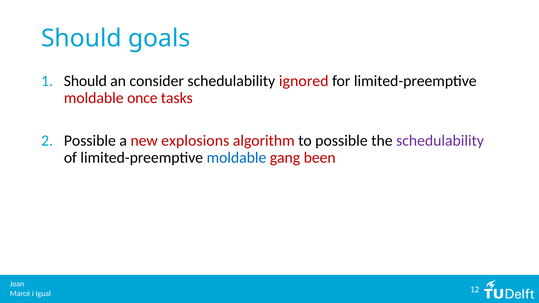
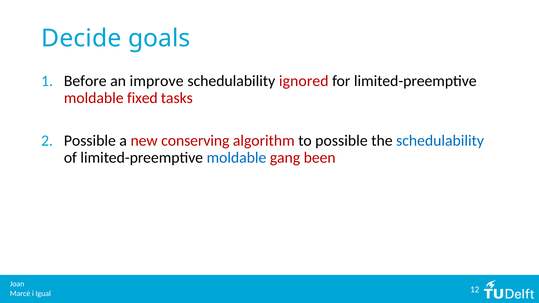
Should at (81, 38): Should -> Decide
Should at (85, 81): Should -> Before
consider: consider -> improve
once: once -> fixed
explosions: explosions -> conserving
schedulability at (440, 141) colour: purple -> blue
